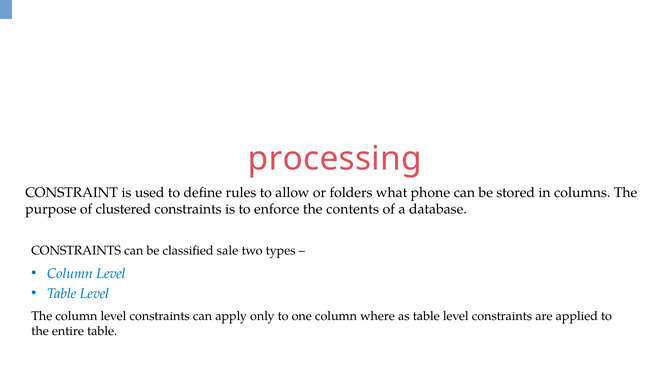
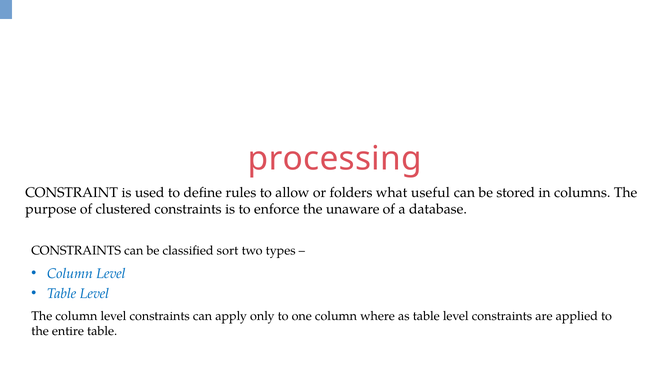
phone: phone -> useful
contents: contents -> unaware
sale: sale -> sort
